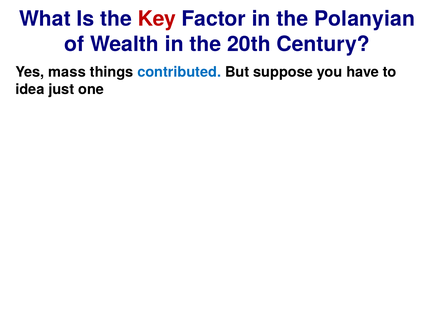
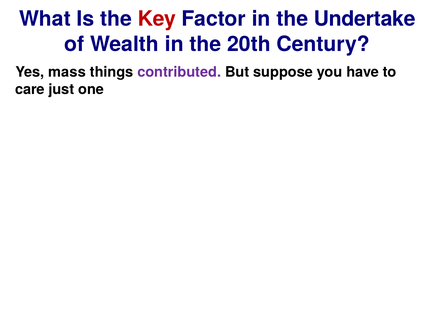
Polanyian: Polanyian -> Undertake
contributed colour: blue -> purple
idea: idea -> care
